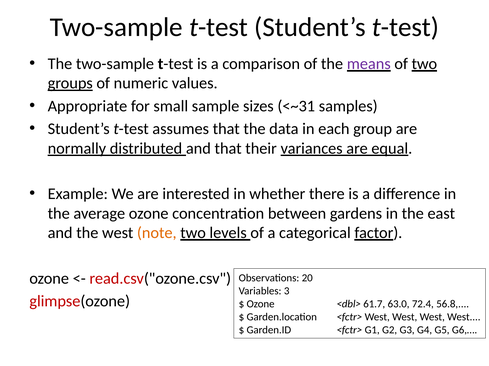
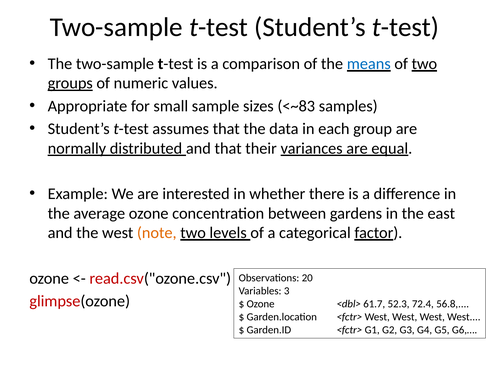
means colour: purple -> blue
<~31: <~31 -> <~83
63.0: 63.0 -> 52.3
